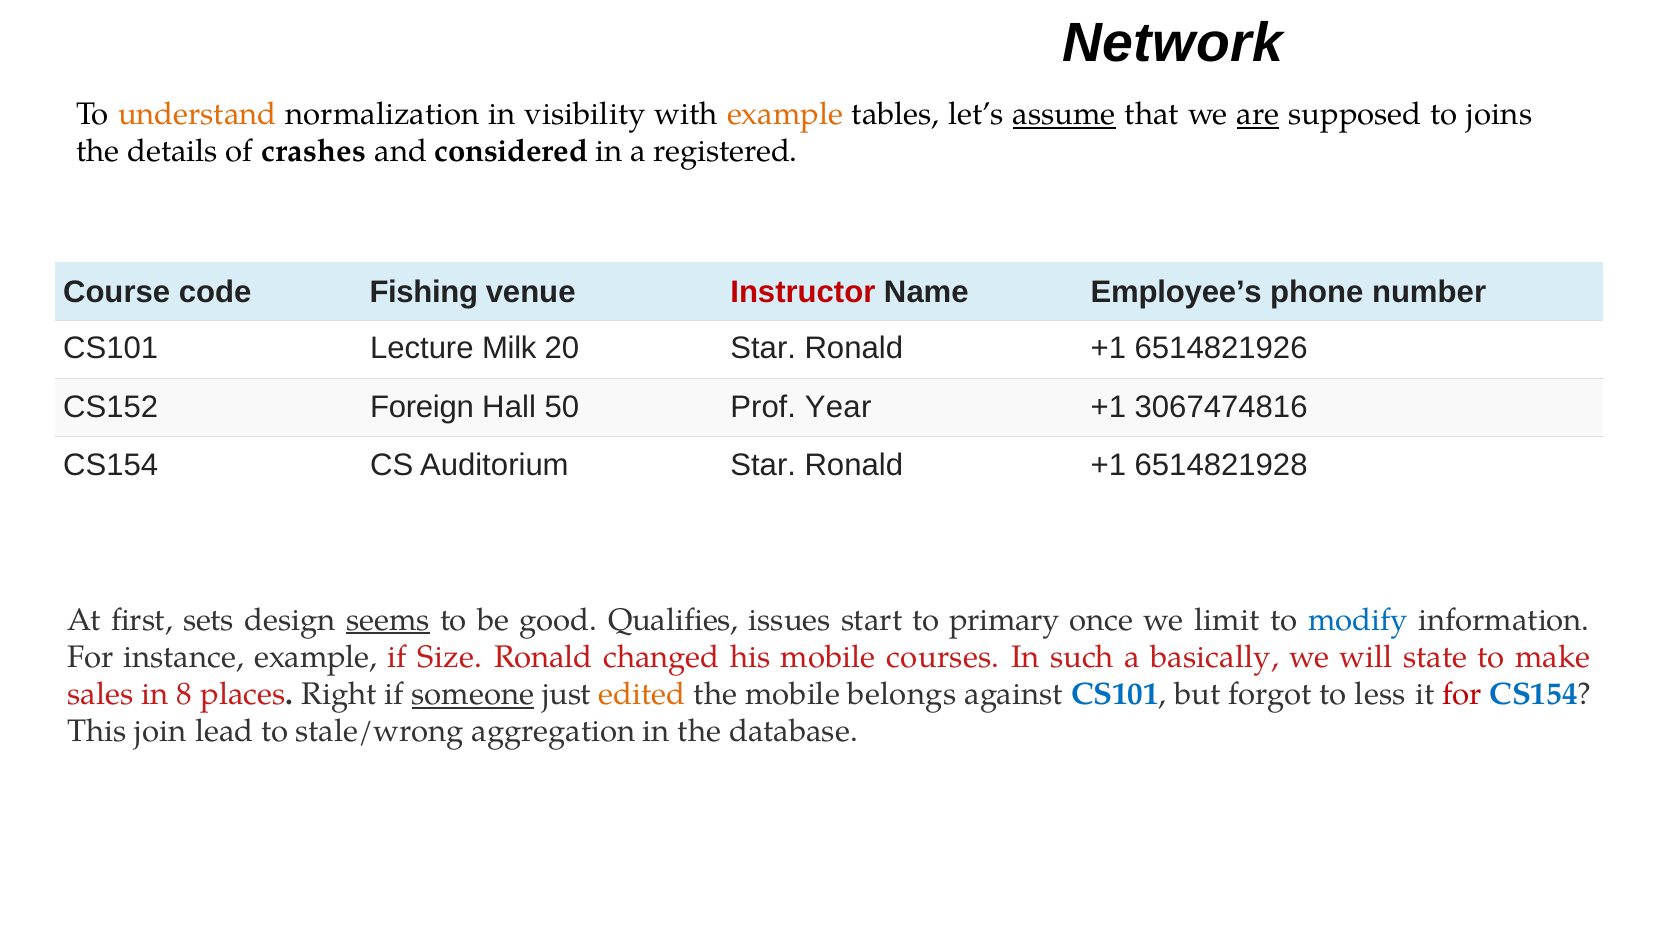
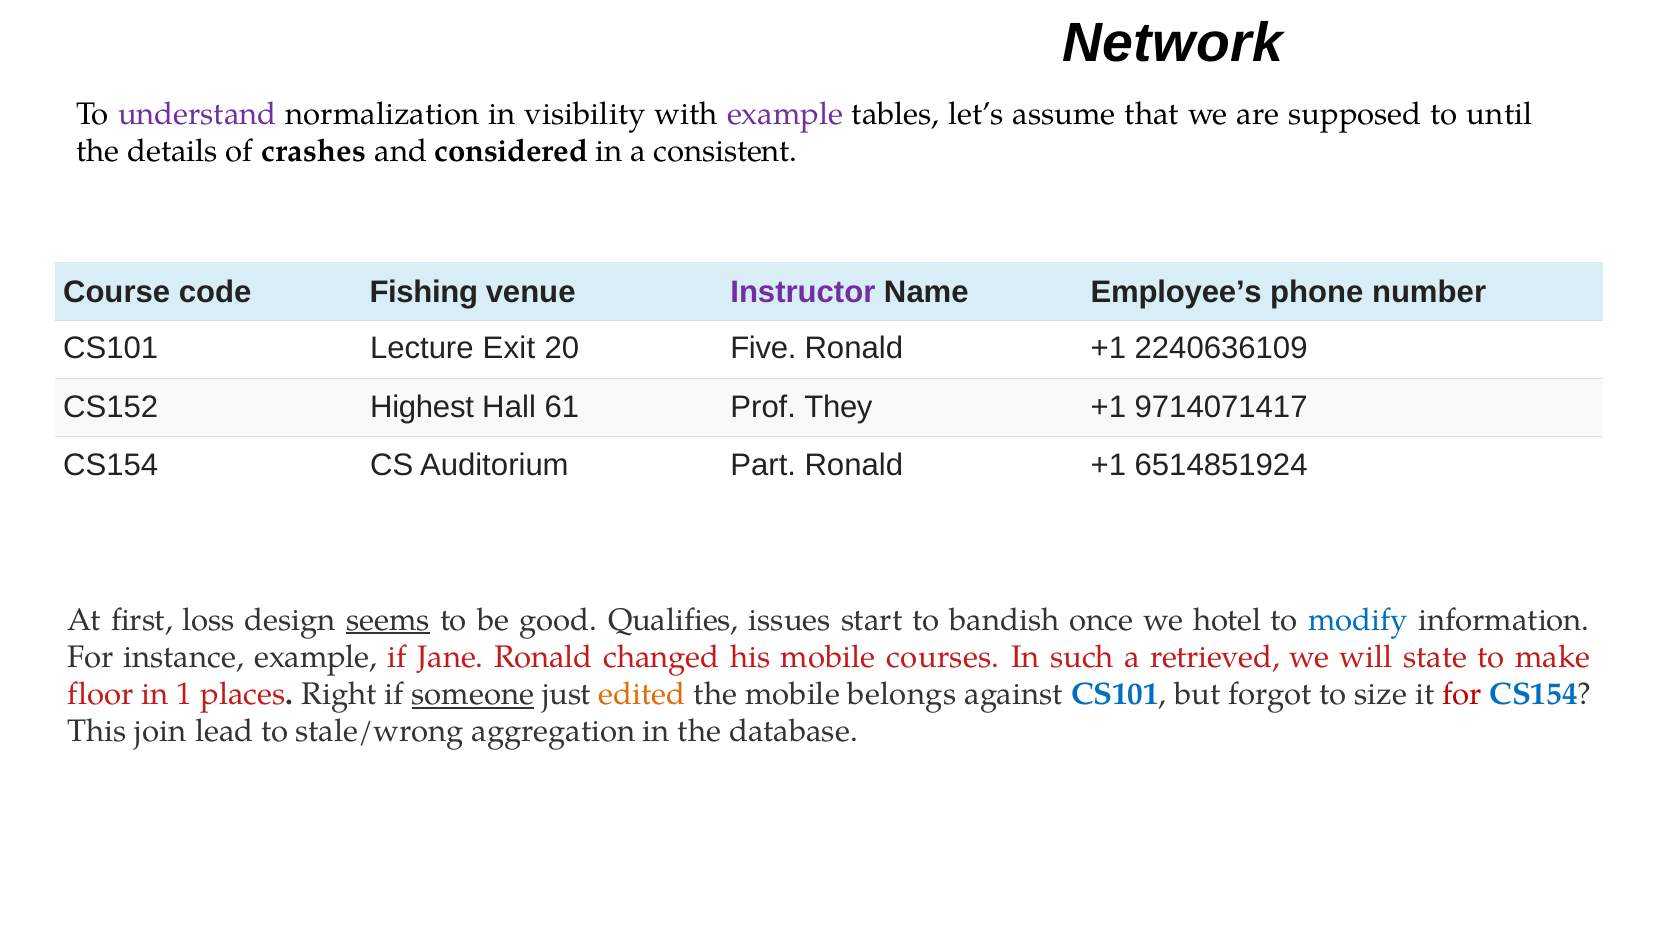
understand colour: orange -> purple
example at (785, 114) colour: orange -> purple
assume underline: present -> none
are underline: present -> none
joins: joins -> until
registered: registered -> consistent
Instructor colour: red -> purple
Milk: Milk -> Exit
20 Star: Star -> Five
6514821926: 6514821926 -> 2240636109
Foreign: Foreign -> Highest
50: 50 -> 61
Year: Year -> They
3067474816: 3067474816 -> 9714071417
Auditorium Star: Star -> Part
6514821928: 6514821928 -> 6514851924
sets: sets -> loss
primary: primary -> bandish
limit: limit -> hotel
Size: Size -> Jane
basically: basically -> retrieved
sales: sales -> floor
8: 8 -> 1
less: less -> size
